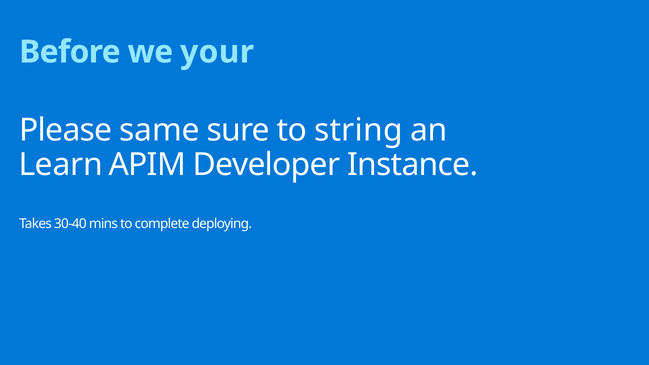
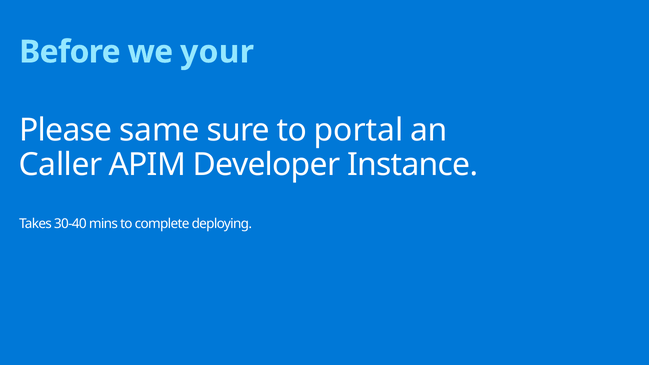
string: string -> portal
Learn: Learn -> Caller
